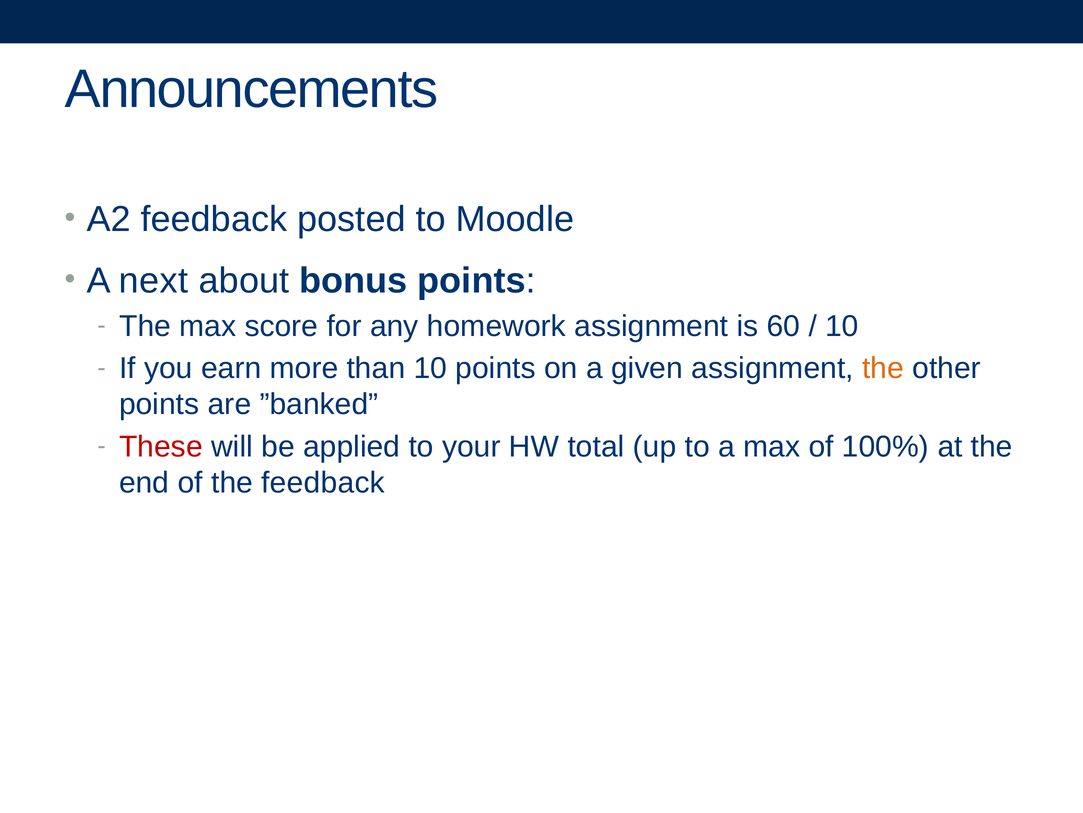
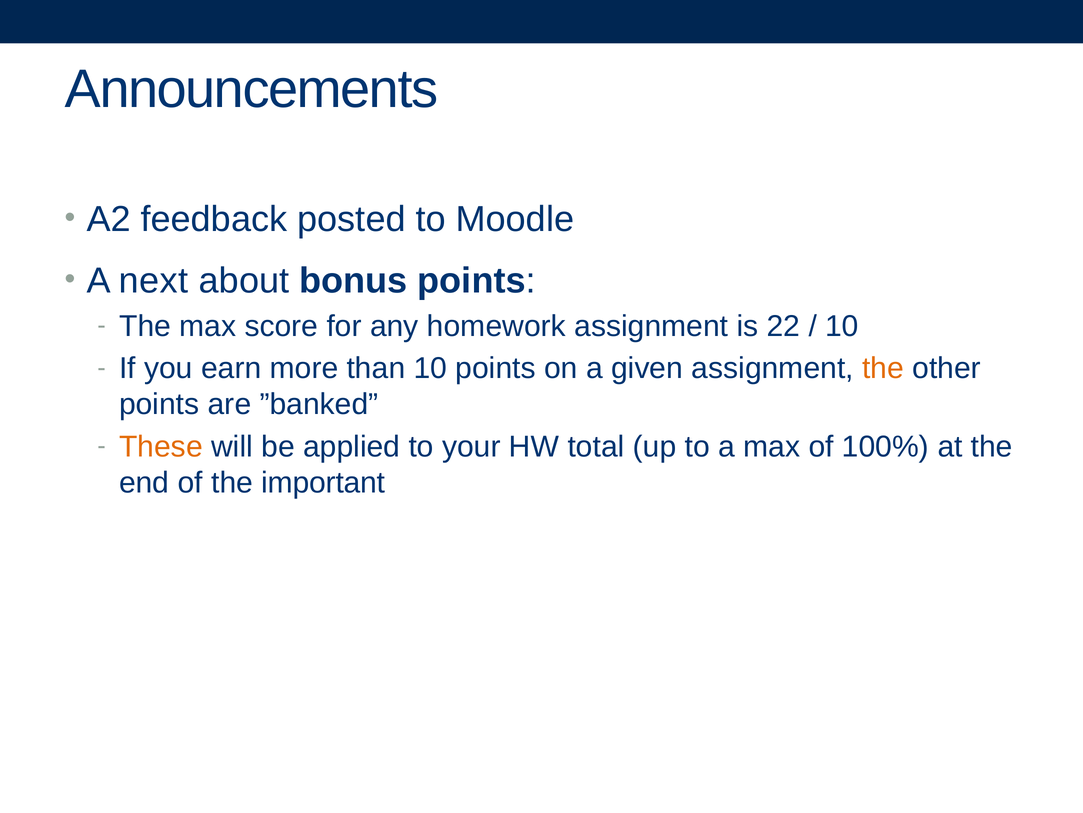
60: 60 -> 22
These colour: red -> orange
the feedback: feedback -> important
